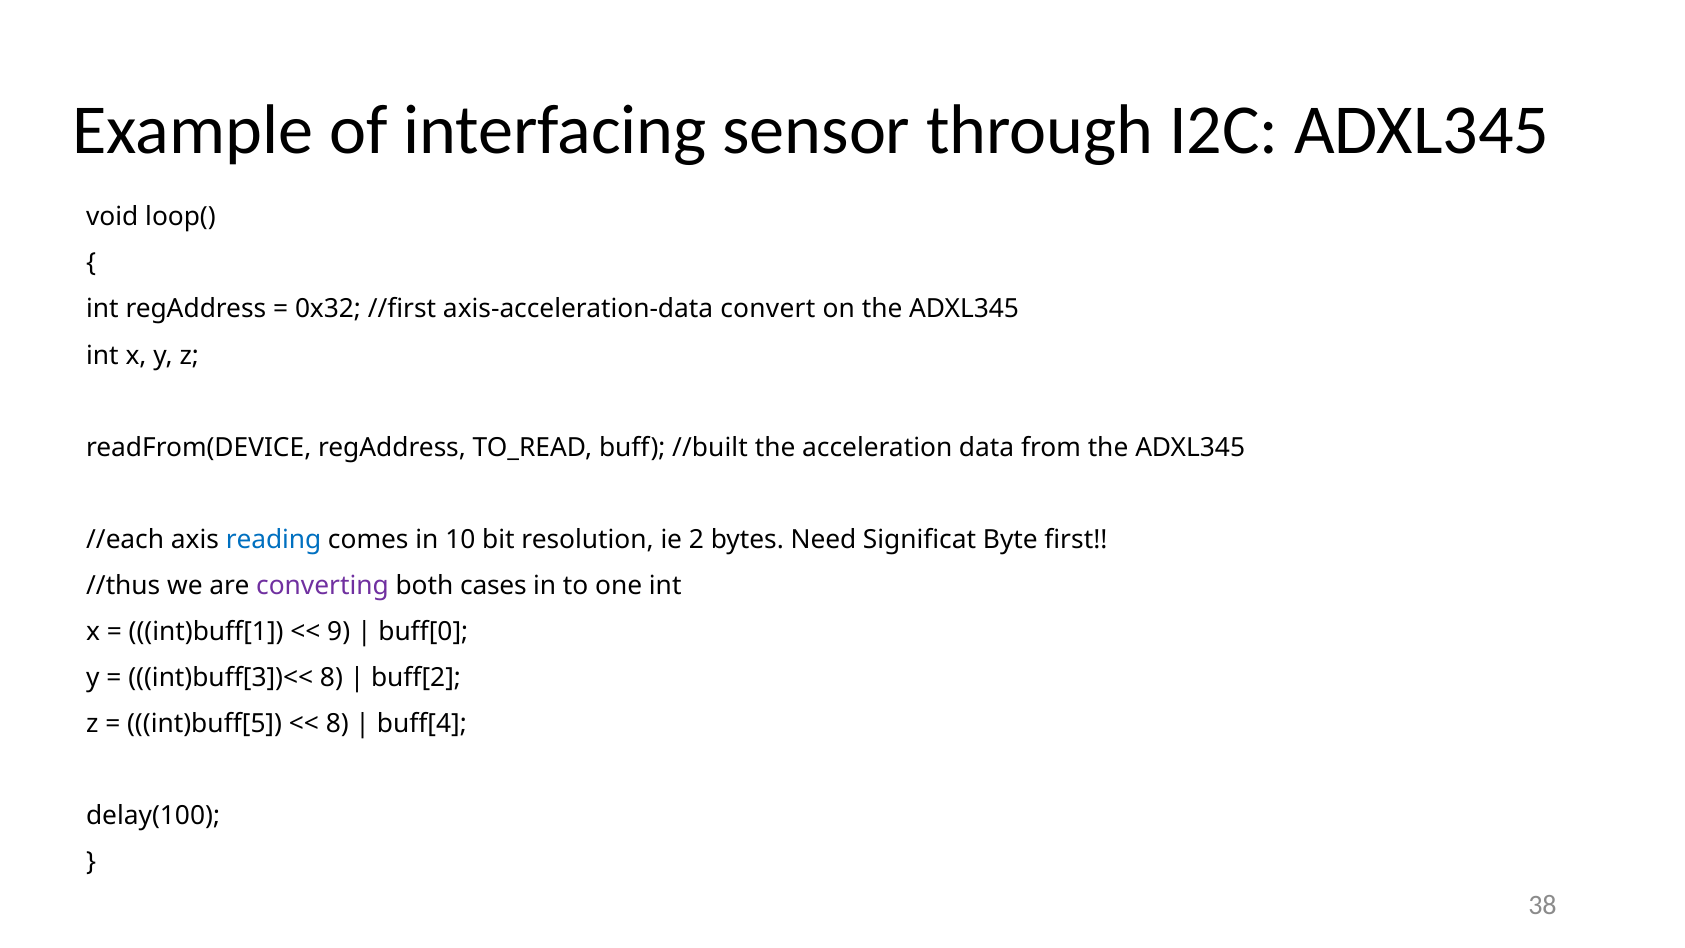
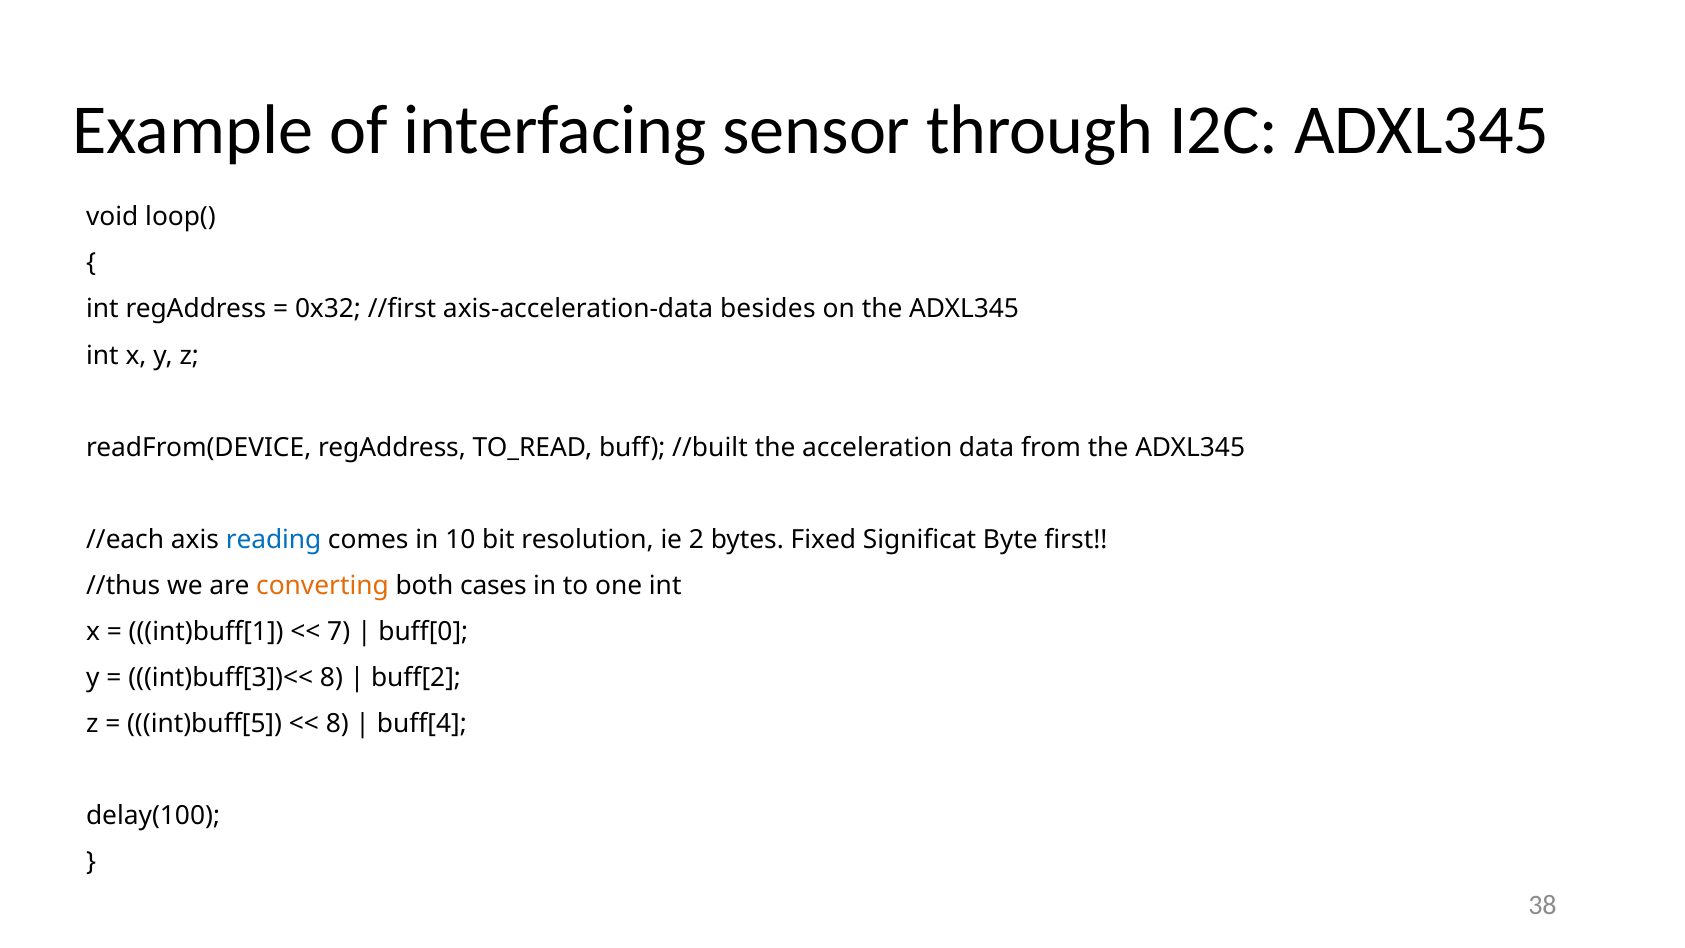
convert: convert -> besides
Need: Need -> Fixed
converting colour: purple -> orange
9: 9 -> 7
